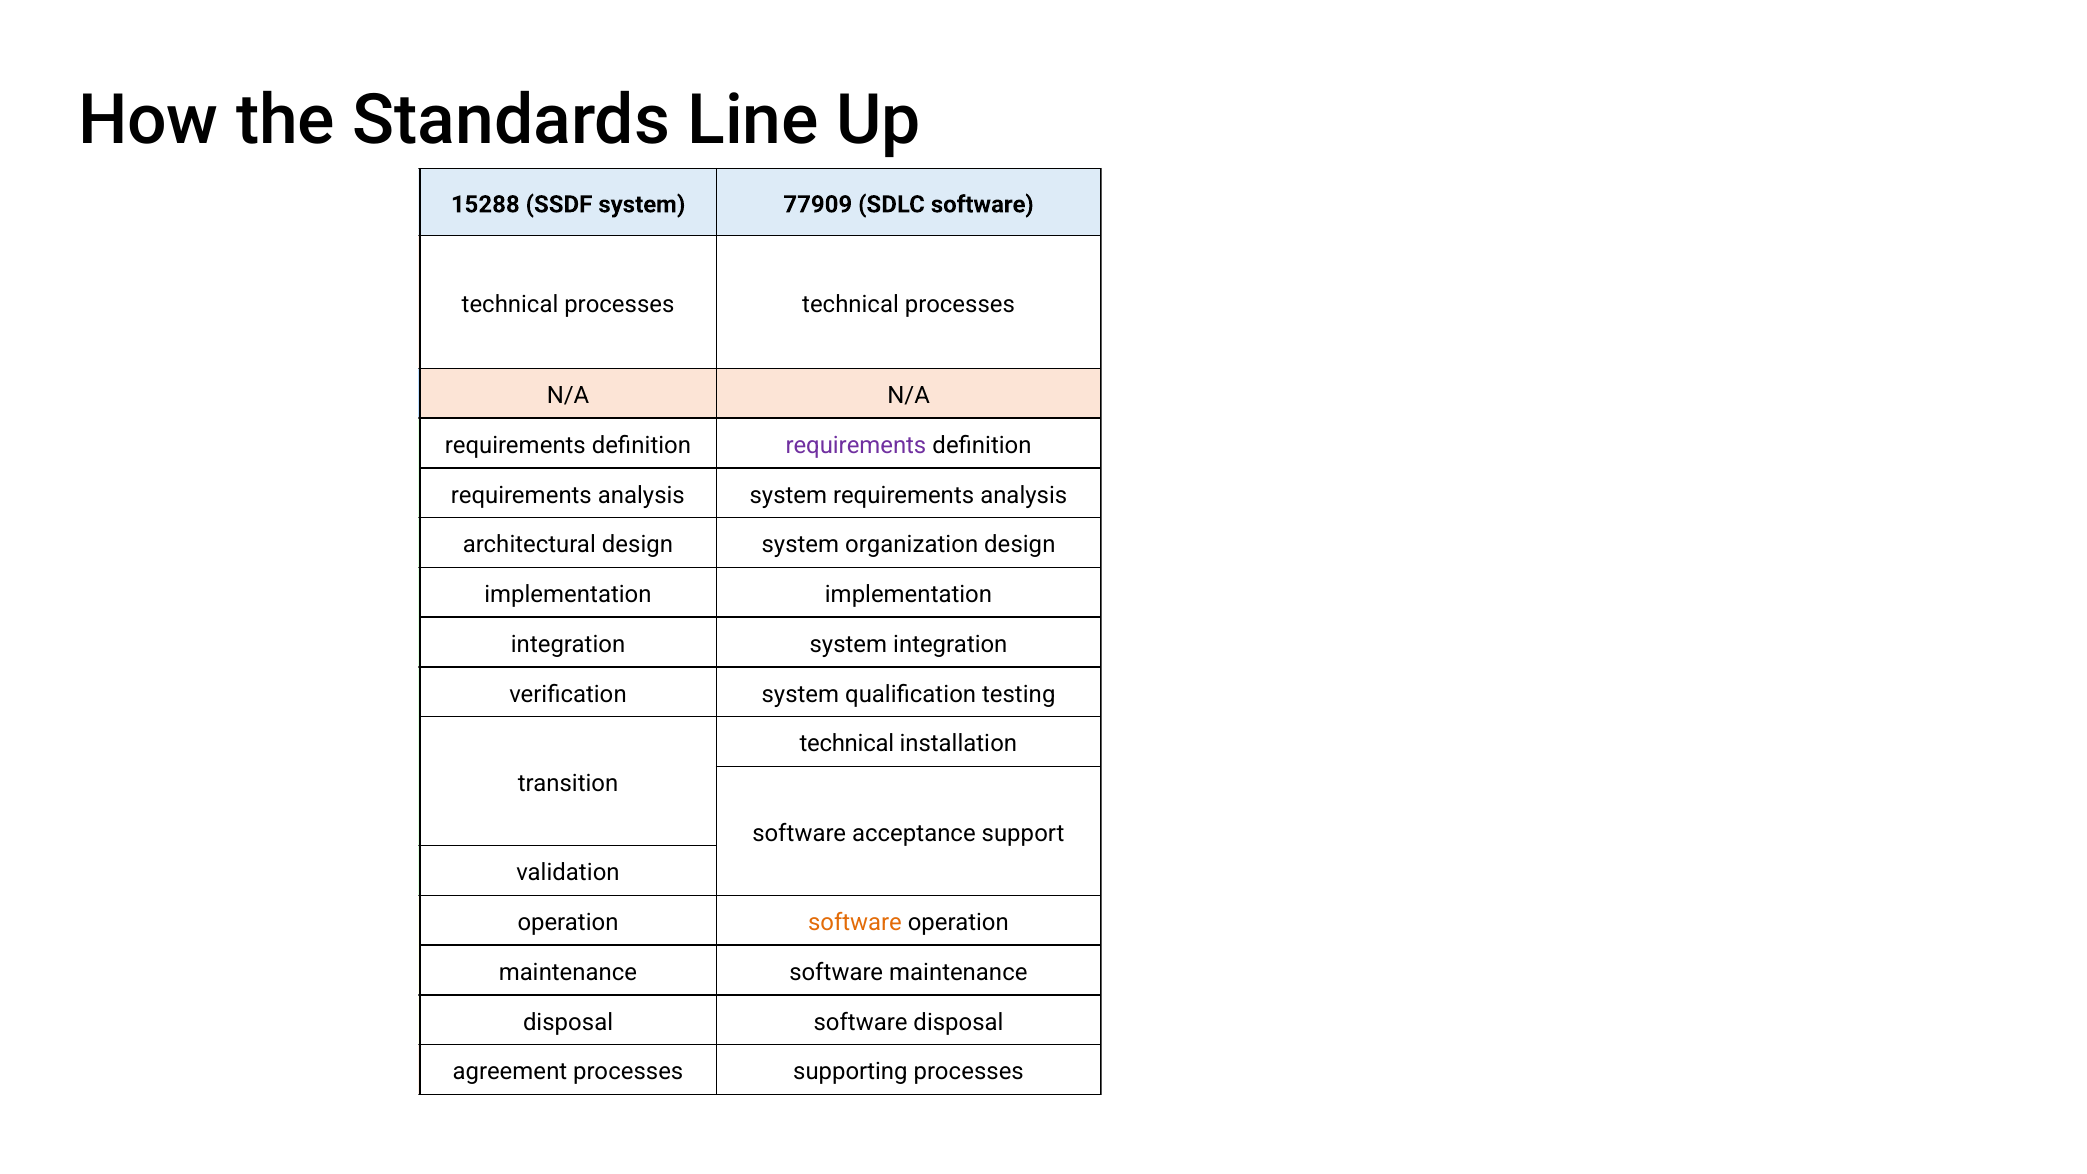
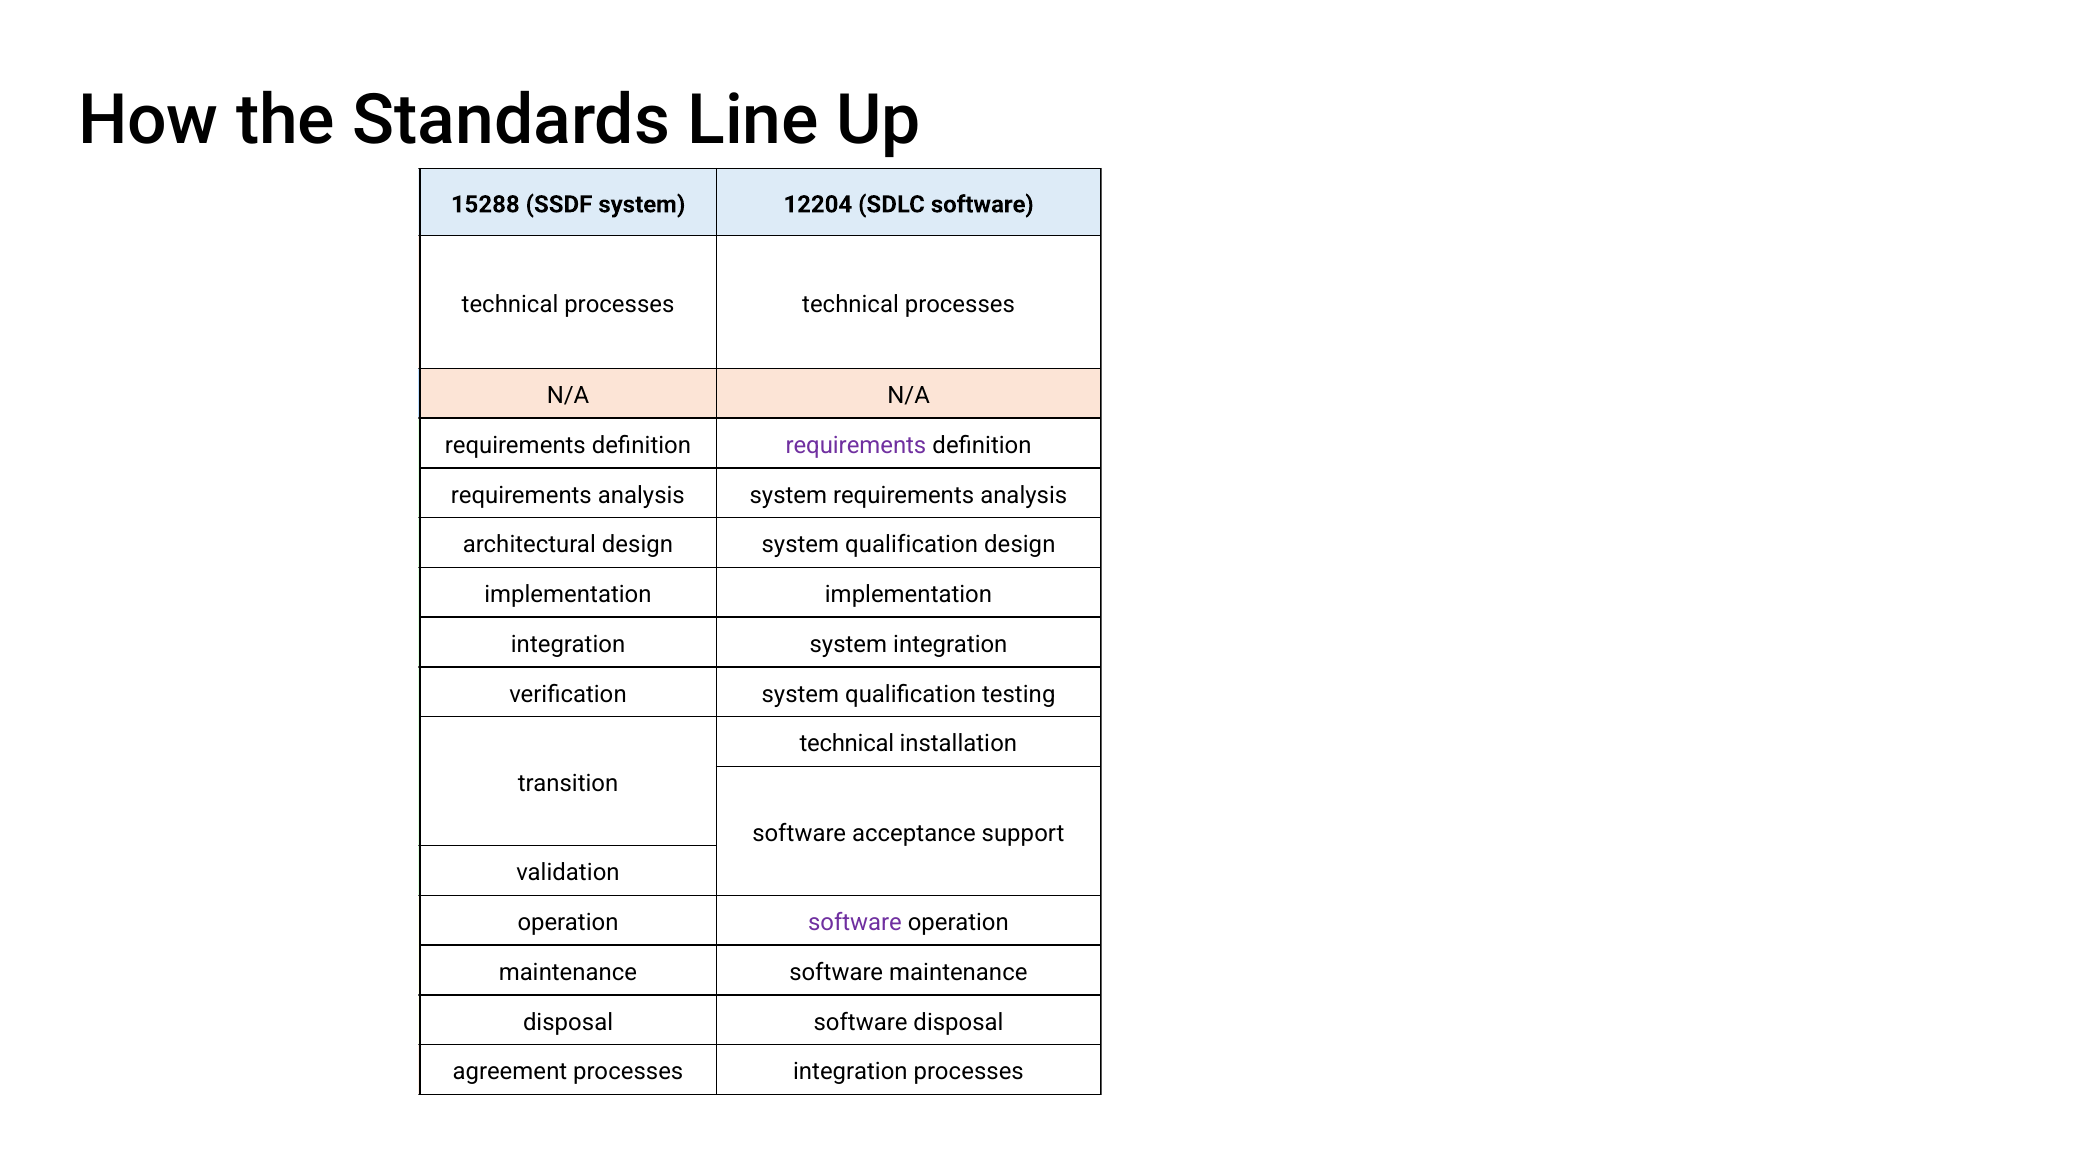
77909: 77909 -> 12204
design system organization: organization -> qualification
software at (855, 923) colour: orange -> purple
agreement processes supporting: supporting -> integration
